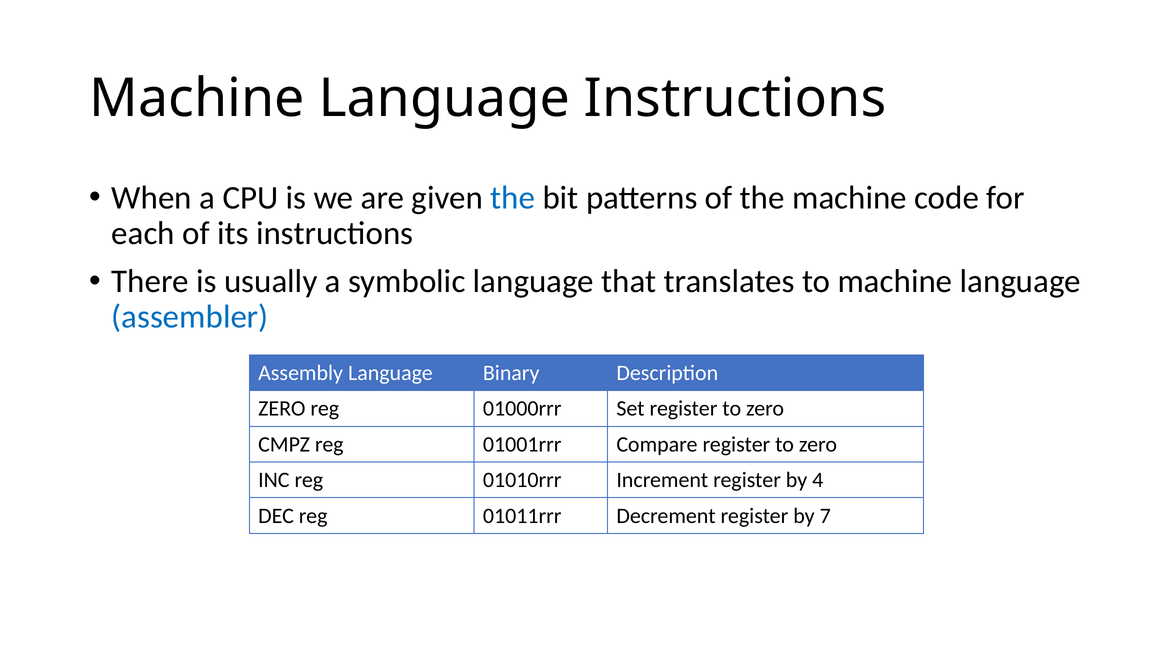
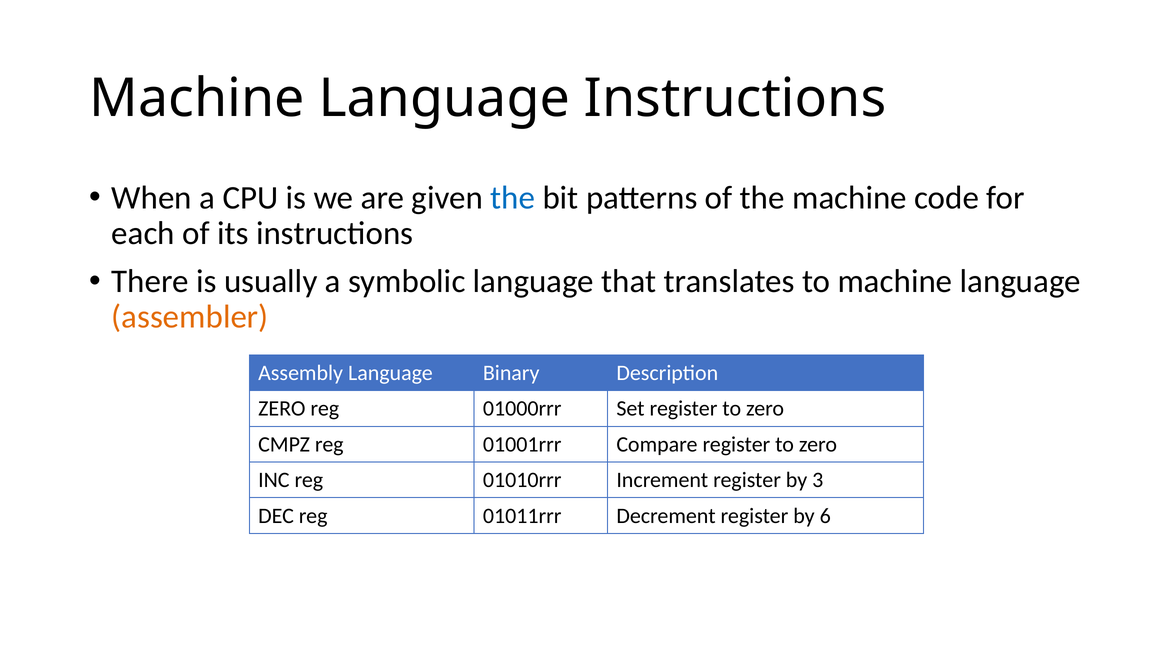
assembler colour: blue -> orange
4: 4 -> 3
7: 7 -> 6
